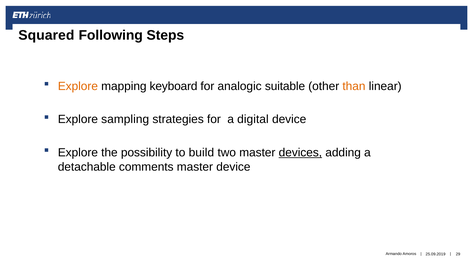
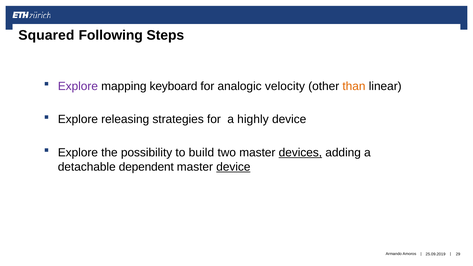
Explore at (78, 86) colour: orange -> purple
suitable: suitable -> velocity
sampling: sampling -> releasing
digital: digital -> highly
comments: comments -> dependent
device at (233, 167) underline: none -> present
